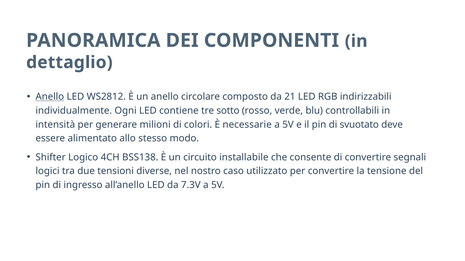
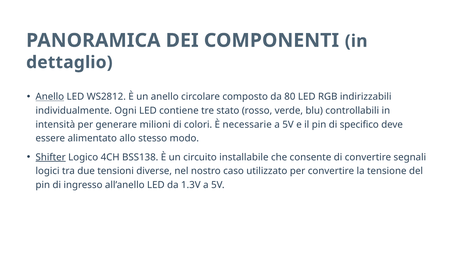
21: 21 -> 80
sotto: sotto -> stato
svuotato: svuotato -> specifico
Shifter underline: none -> present
7.3V: 7.3V -> 1.3V
